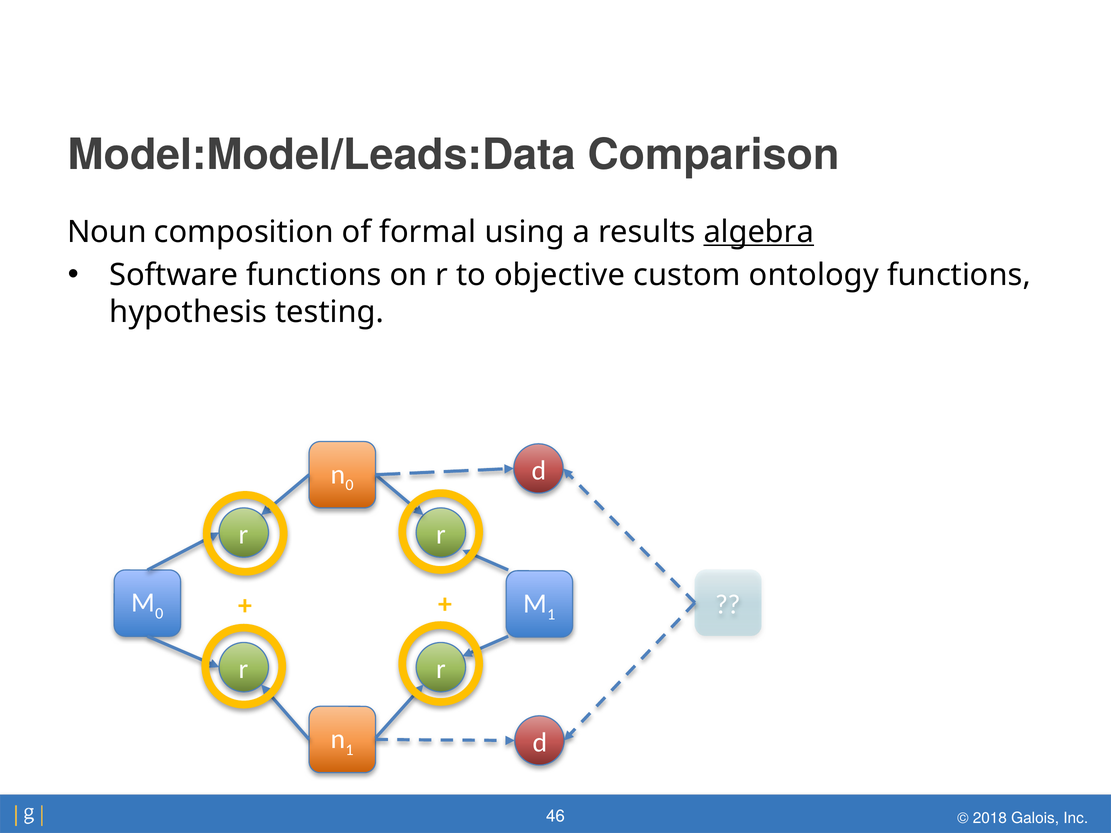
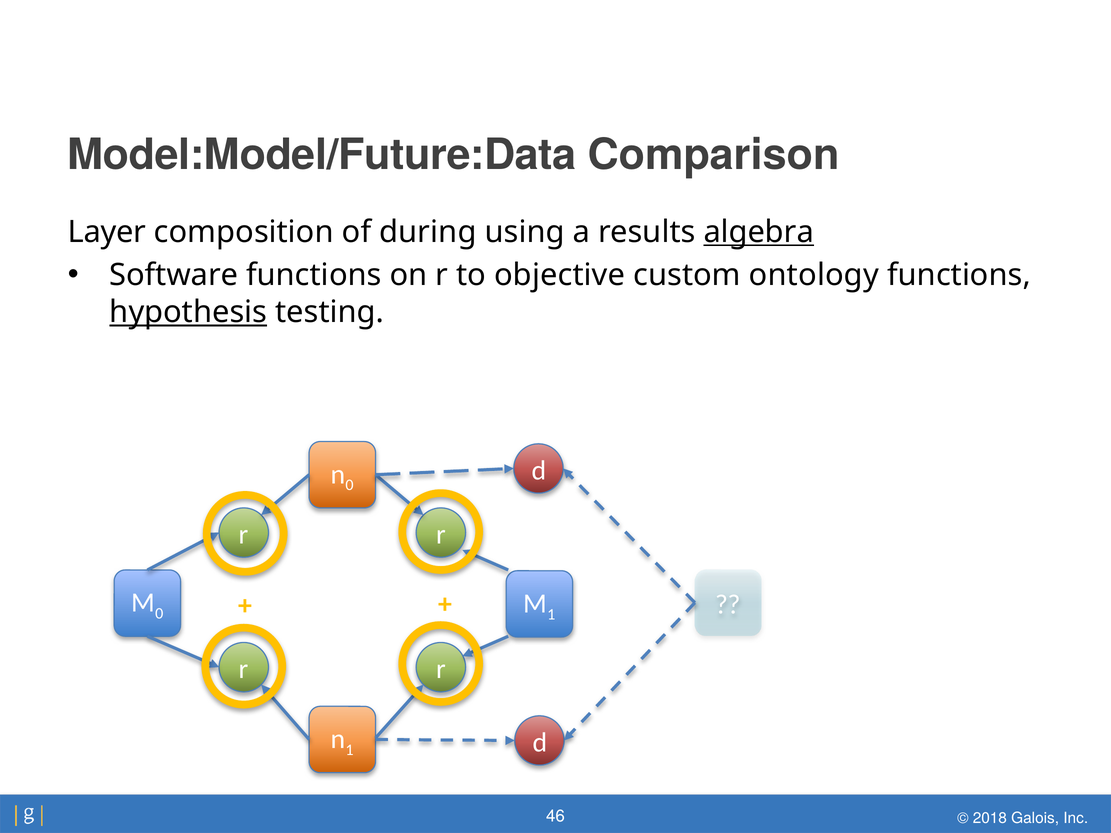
Model:Model/Leads:Data: Model:Model/Leads:Data -> Model:Model/Future:Data
Noun: Noun -> Layer
formal: formal -> during
hypothesis underline: none -> present
